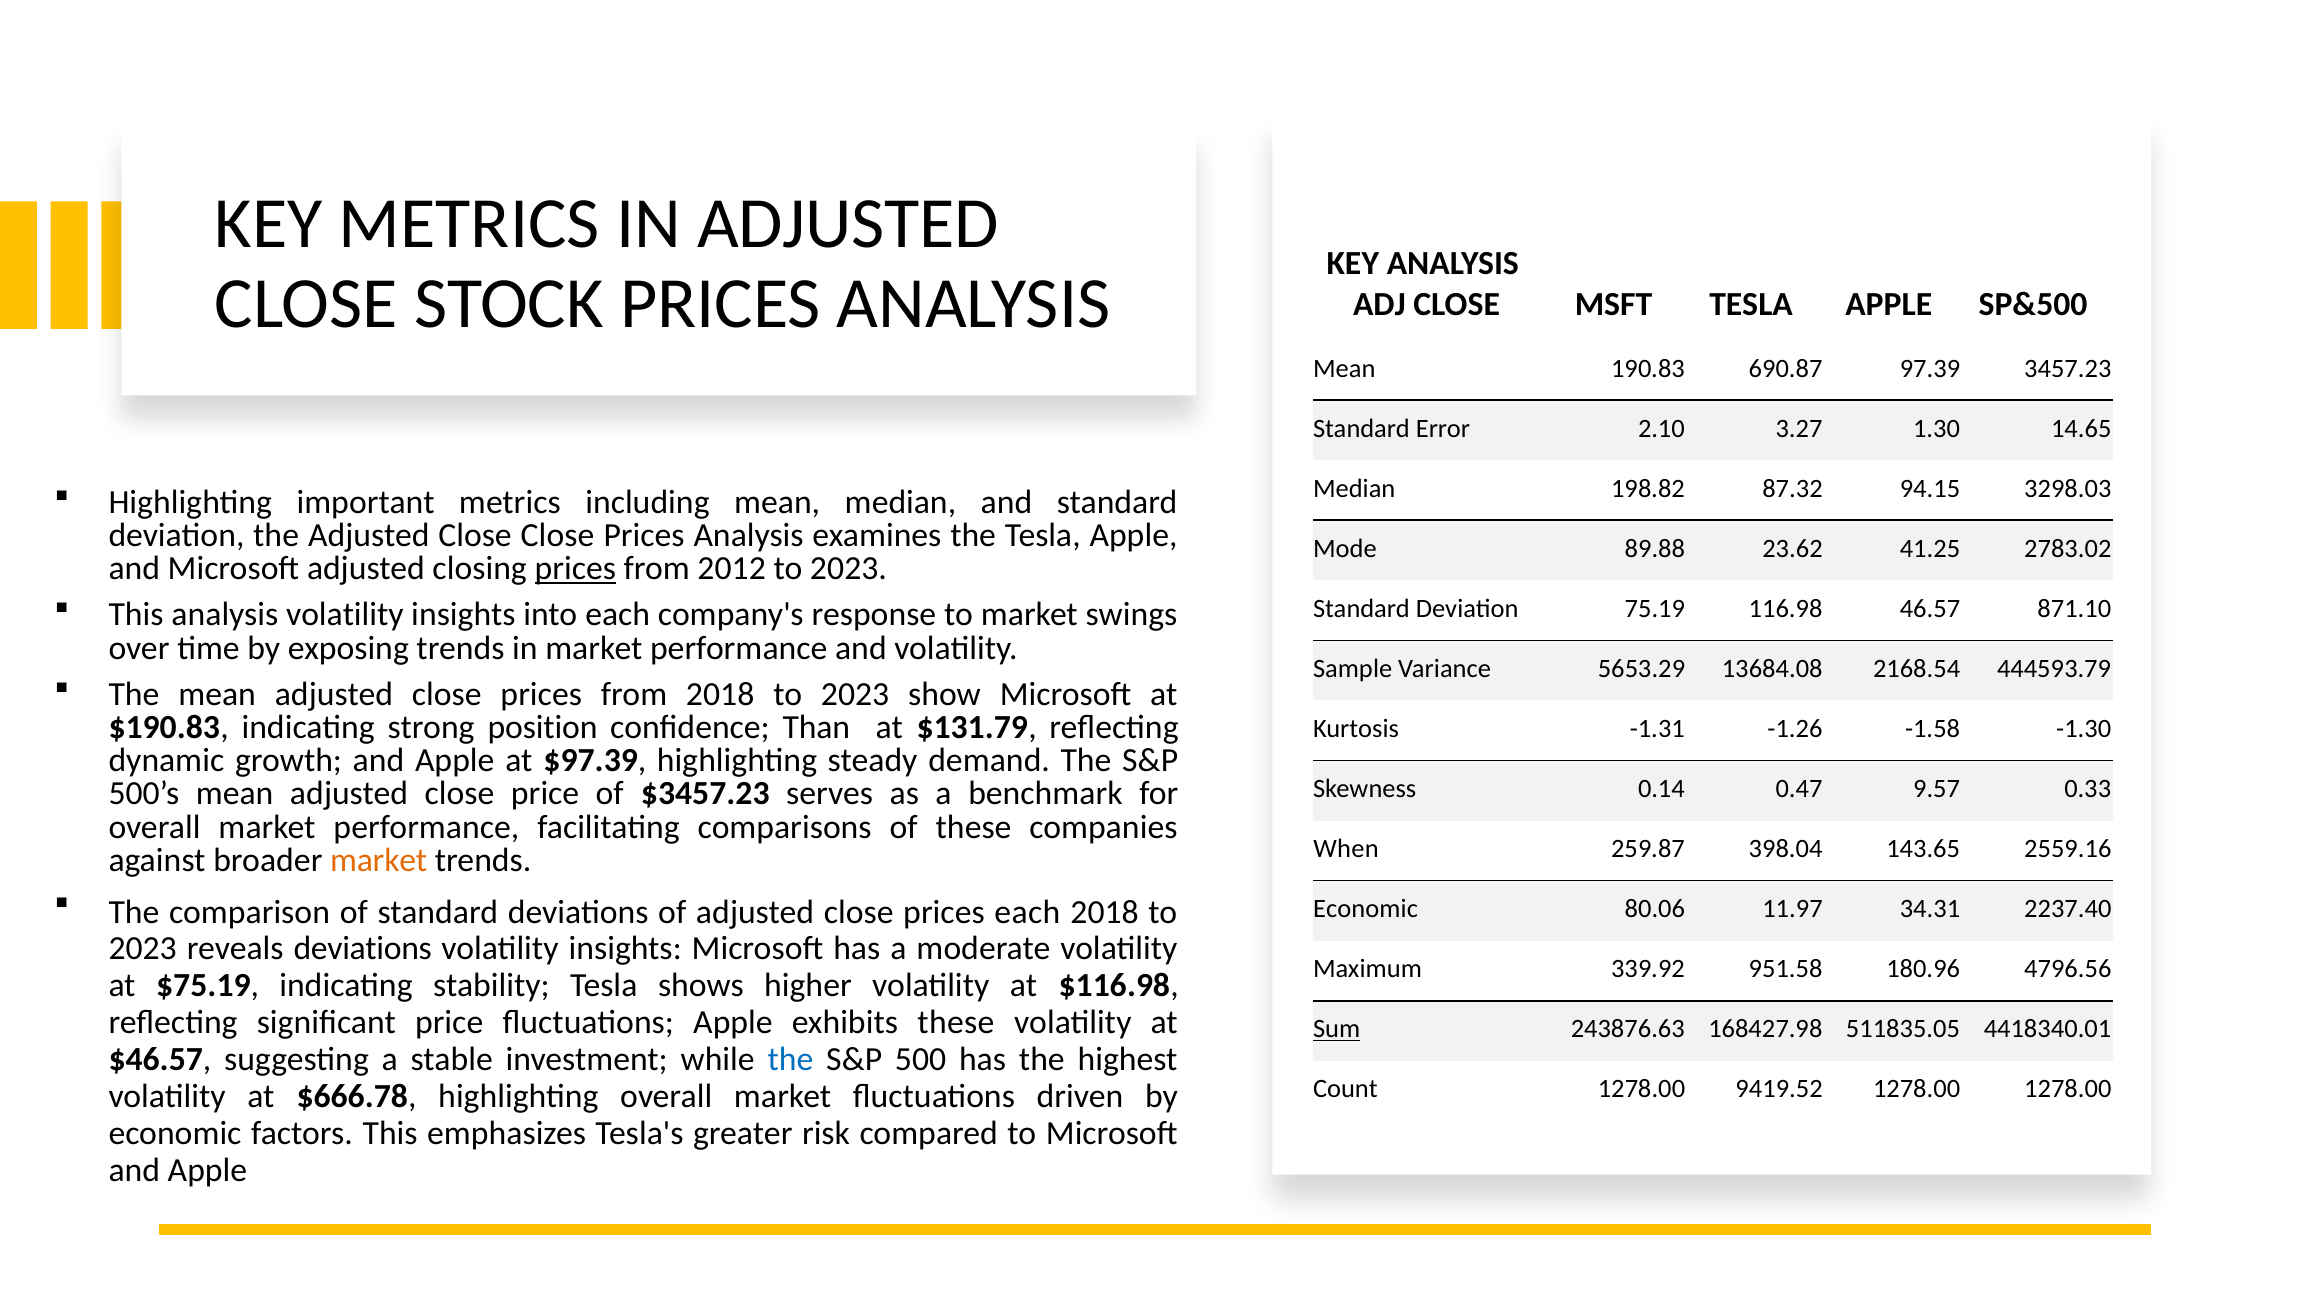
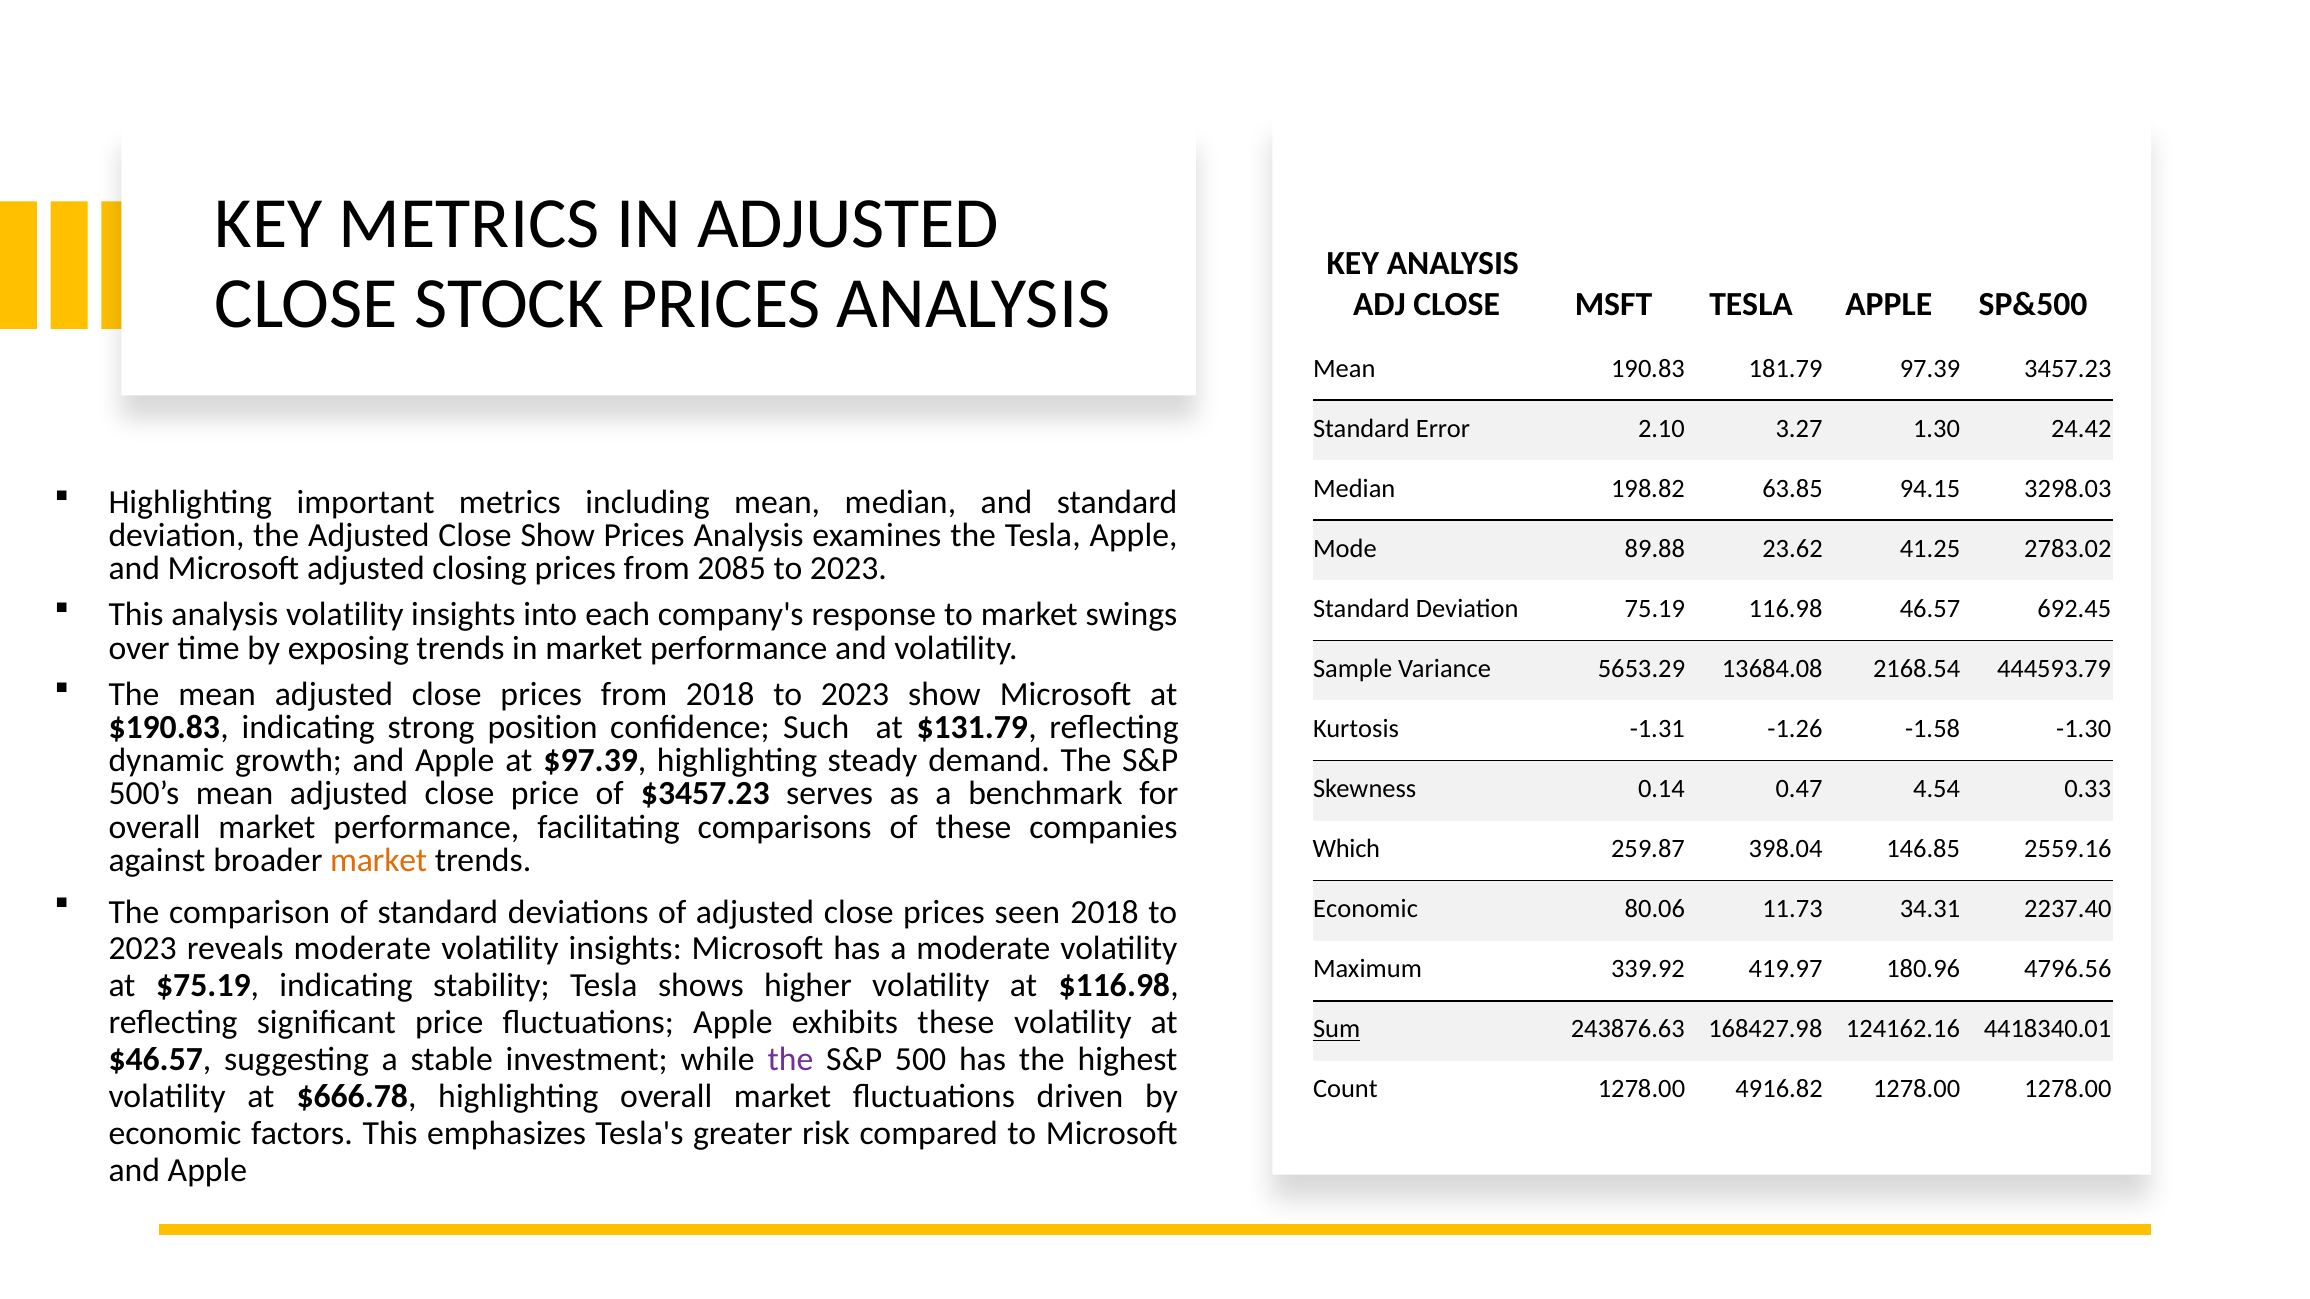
690.87: 690.87 -> 181.79
14.65: 14.65 -> 24.42
87.32: 87.32 -> 63.85
Close Close: Close -> Show
prices at (575, 569) underline: present -> none
2012: 2012 -> 2085
871.10: 871.10 -> 692.45
Than: Than -> Such
9.57: 9.57 -> 4.54
When: When -> Which
143.65: 143.65 -> 146.85
prices each: each -> seen
11.97: 11.97 -> 11.73
reveals deviations: deviations -> moderate
951.58: 951.58 -> 419.97
511835.05: 511835.05 -> 124162.16
the at (791, 1060) colour: blue -> purple
9419.52: 9419.52 -> 4916.82
